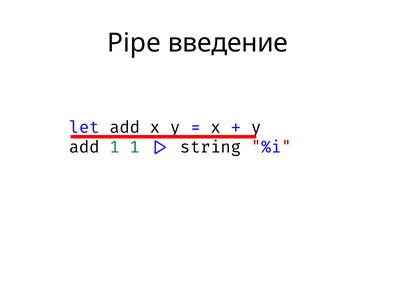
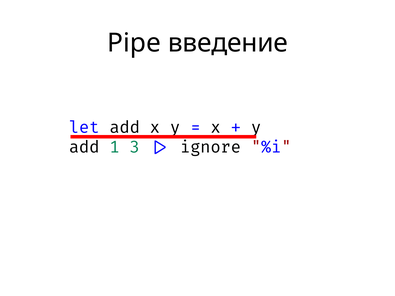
1 1: 1 -> 3
string: string -> ignore
